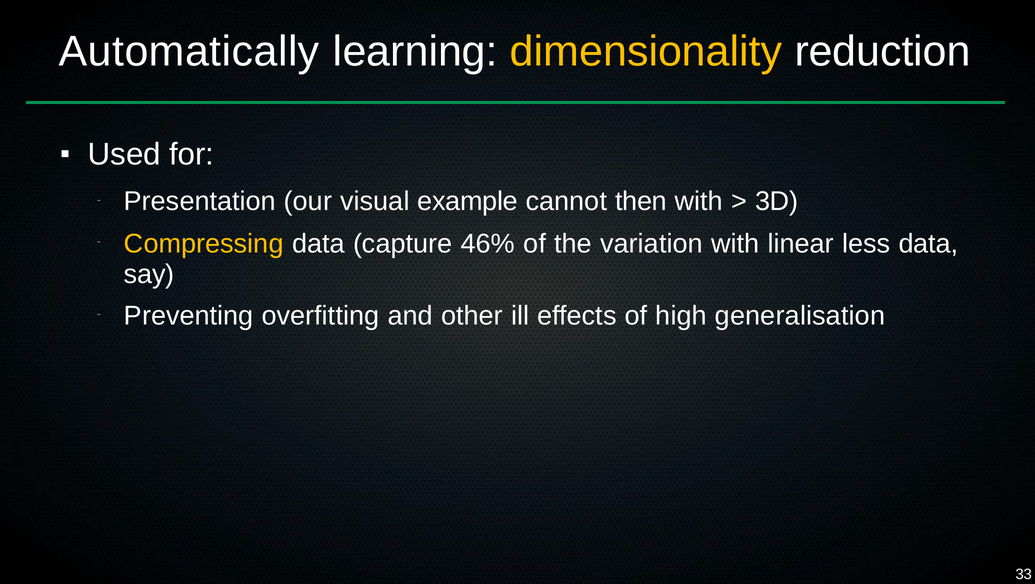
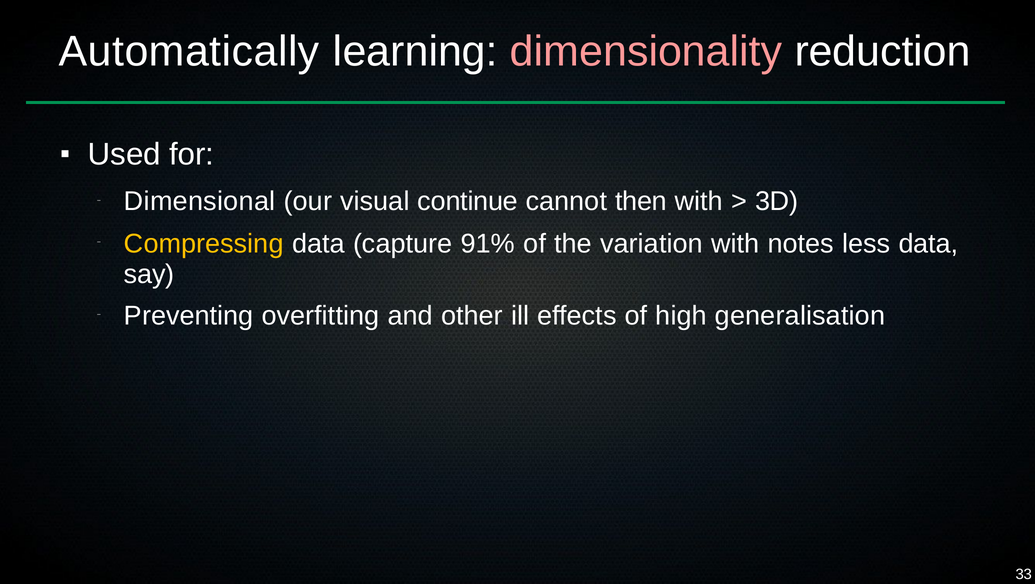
dimensionality colour: yellow -> pink
Presentation: Presentation -> Dimensional
example: example -> continue
46%: 46% -> 91%
linear: linear -> notes
